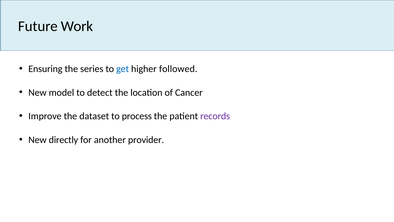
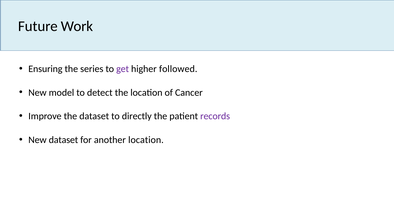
get colour: blue -> purple
process: process -> directly
New directly: directly -> dataset
another provider: provider -> location
